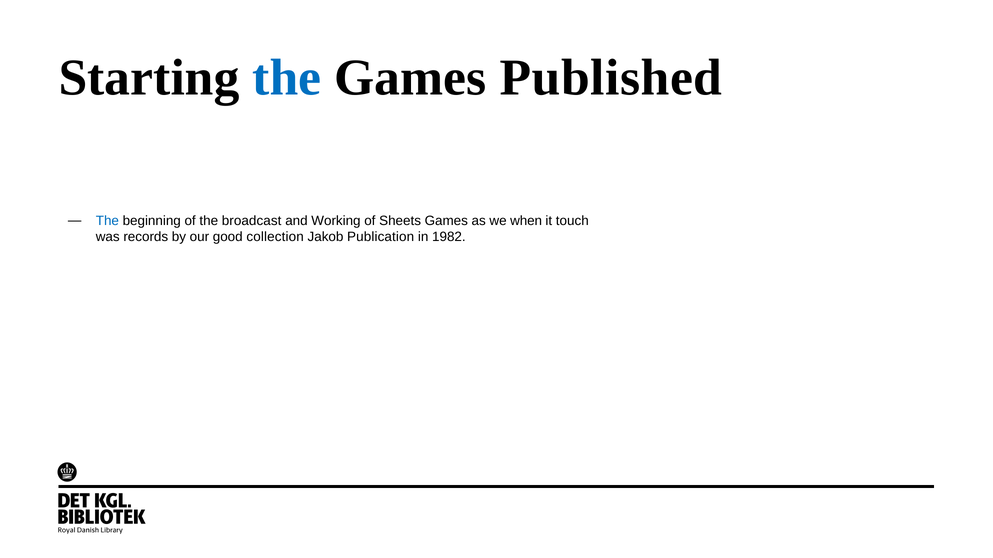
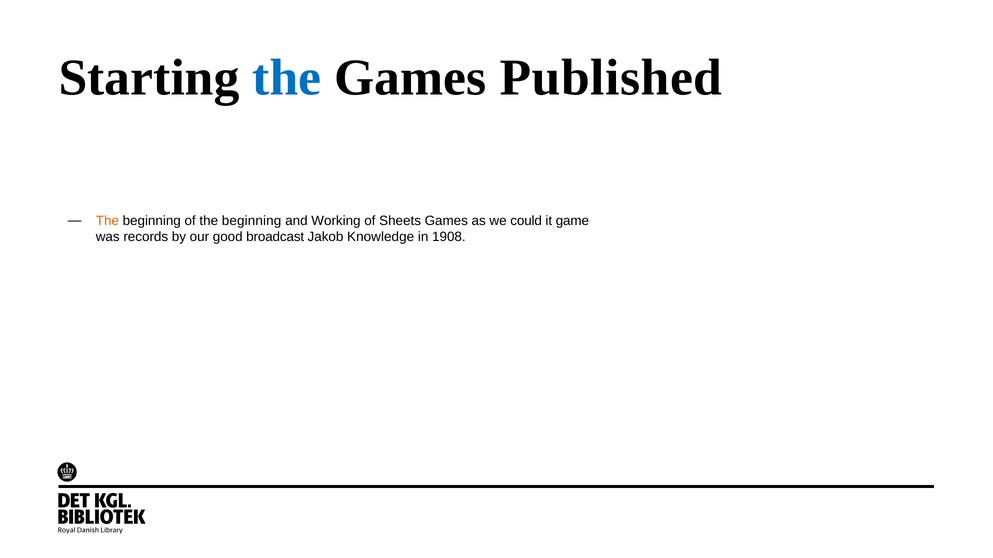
The at (107, 221) colour: blue -> orange
of the broadcast: broadcast -> beginning
when: when -> could
touch: touch -> game
collection: collection -> broadcast
Publication: Publication -> Knowledge
1982: 1982 -> 1908
